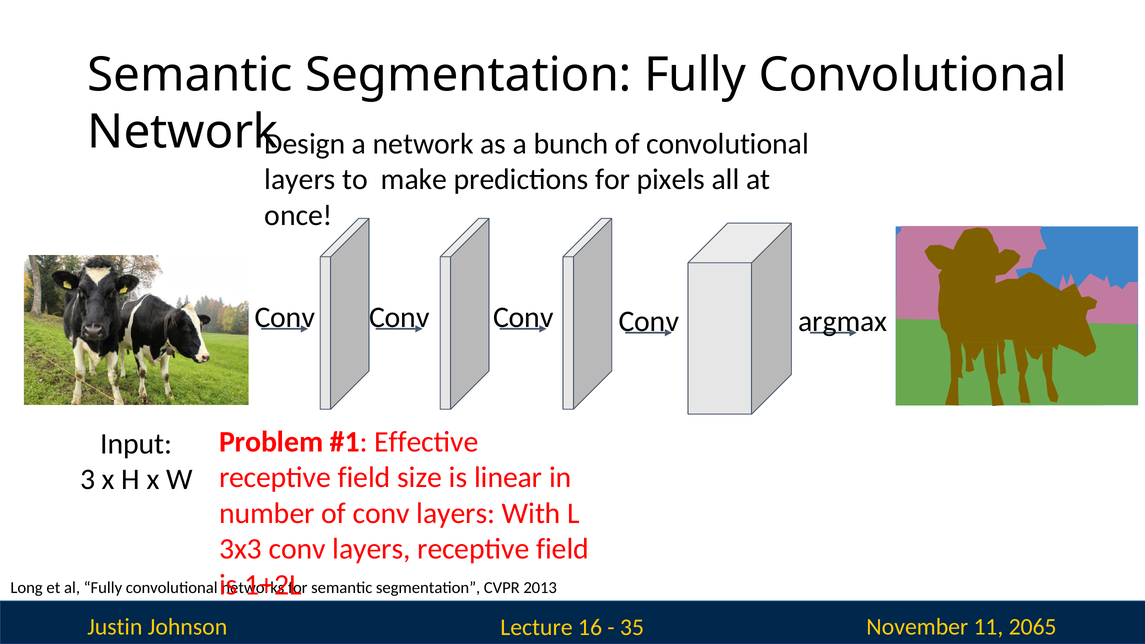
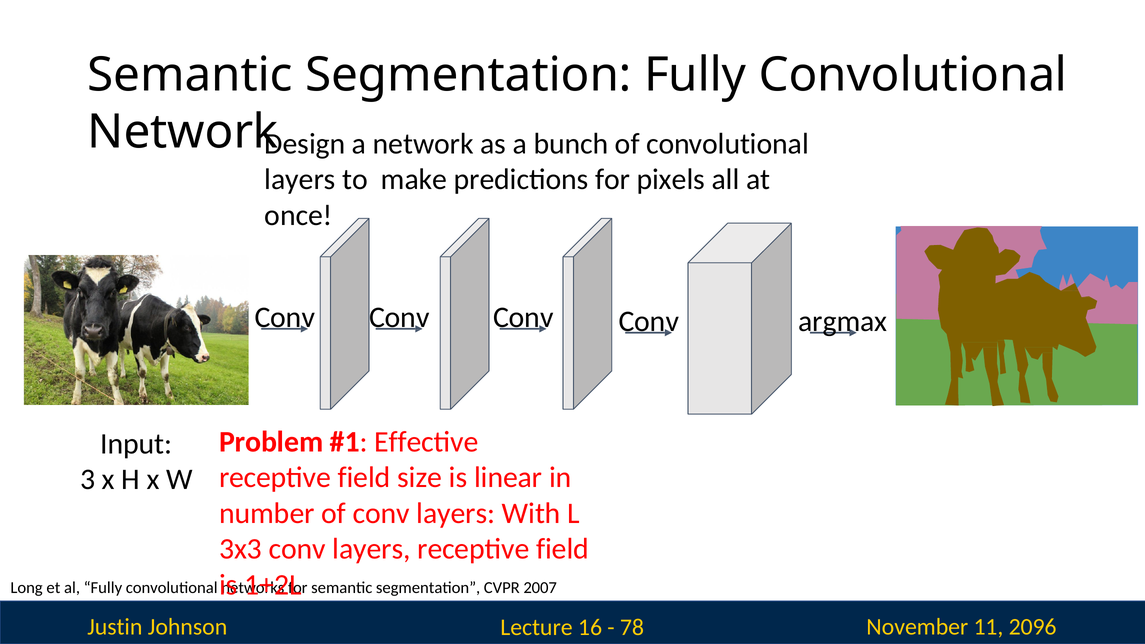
2013: 2013 -> 2007
2065: 2065 -> 2096
35: 35 -> 78
